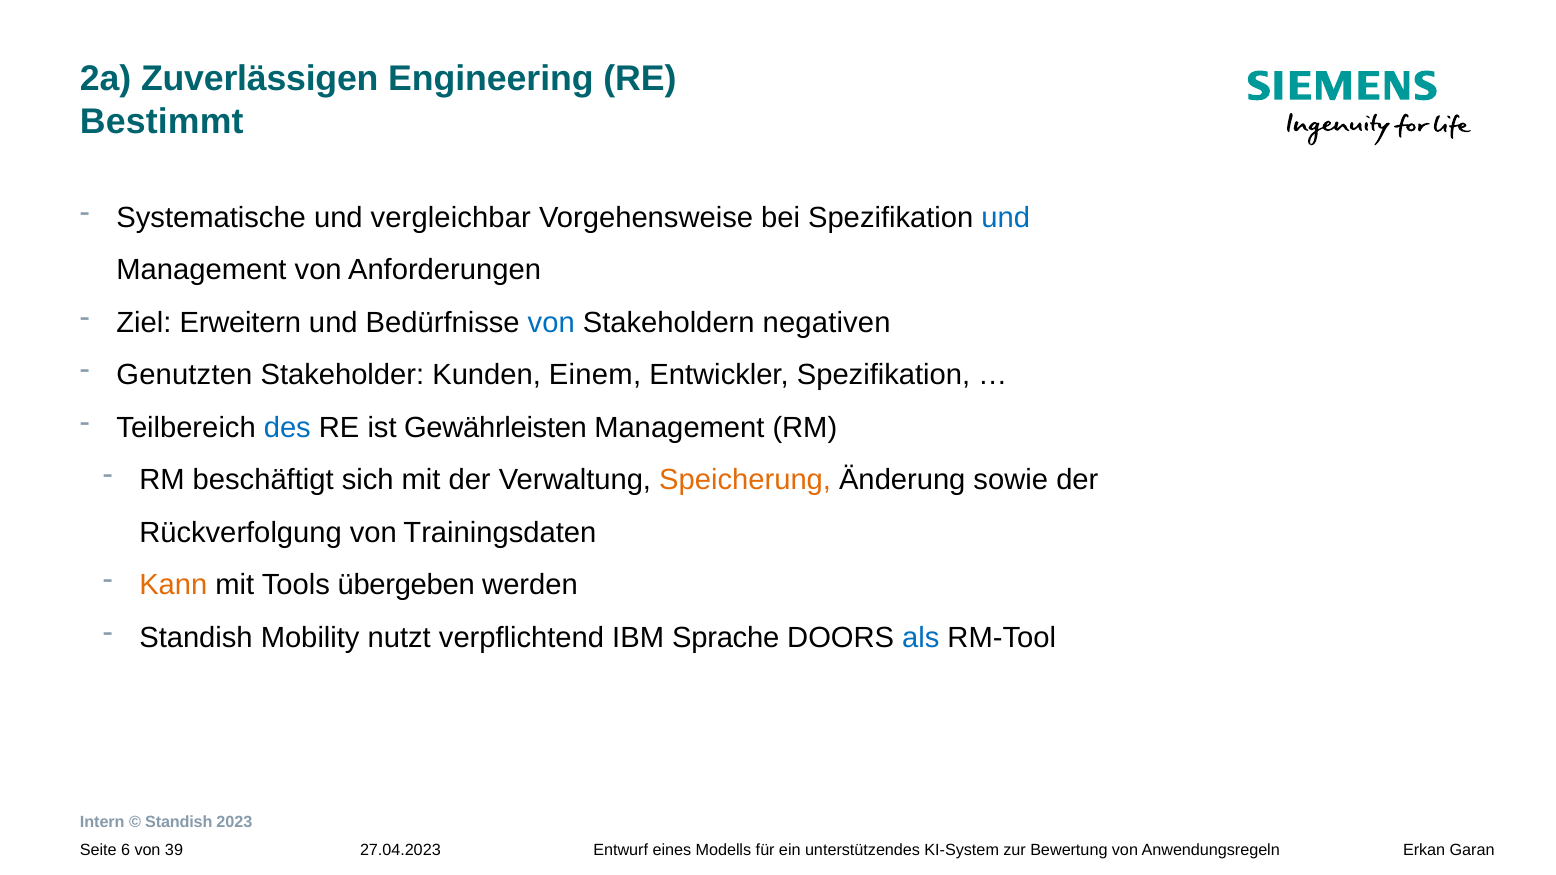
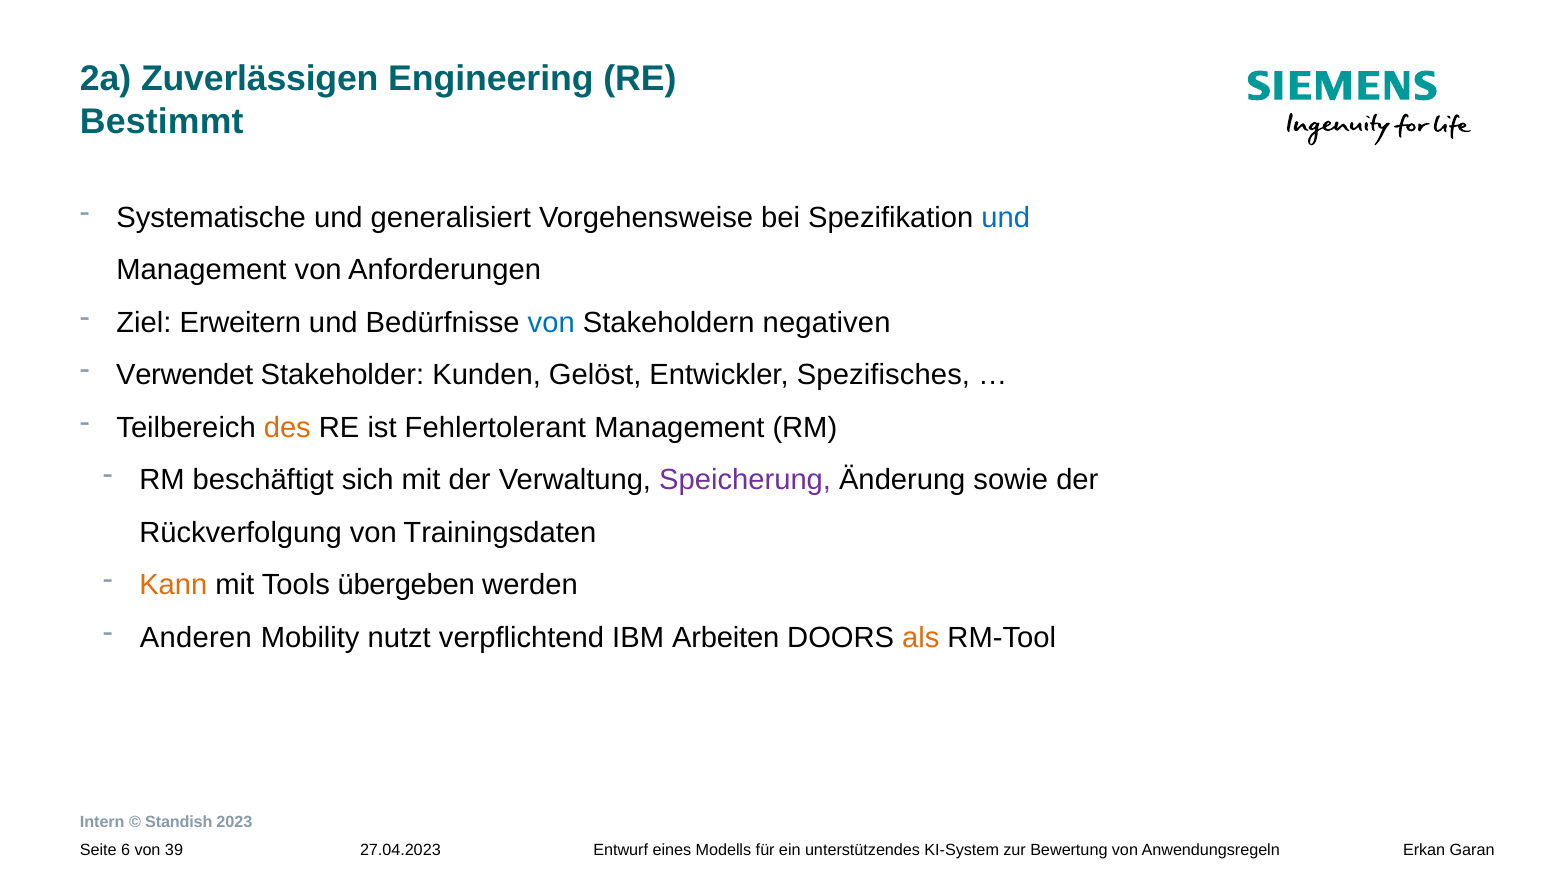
vergleichbar: vergleichbar -> generalisiert
Genutzten: Genutzten -> Verwendet
Einem: Einem -> Gelöst
Entwickler Spezifikation: Spezifikation -> Spezifisches
des colour: blue -> orange
Gewährleisten: Gewährleisten -> Fehlertolerant
Speicherung colour: orange -> purple
Standish at (196, 638): Standish -> Anderen
Sprache: Sprache -> Arbeiten
als colour: blue -> orange
